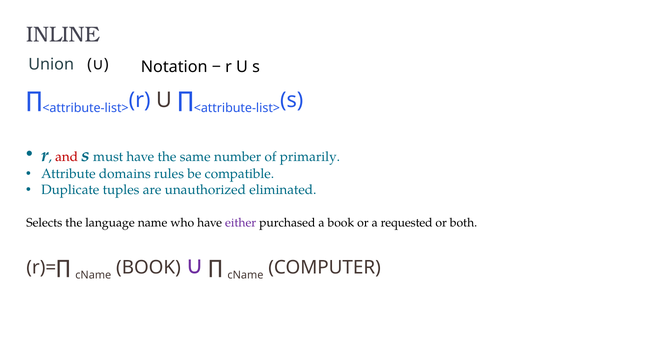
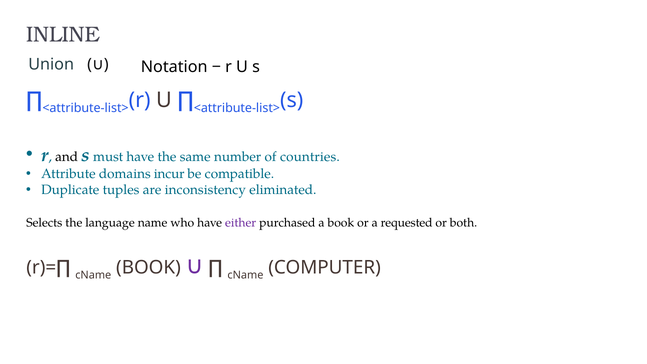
and colour: red -> black
primarily: primarily -> countries
rules: rules -> incur
unauthorized: unauthorized -> inconsistency
